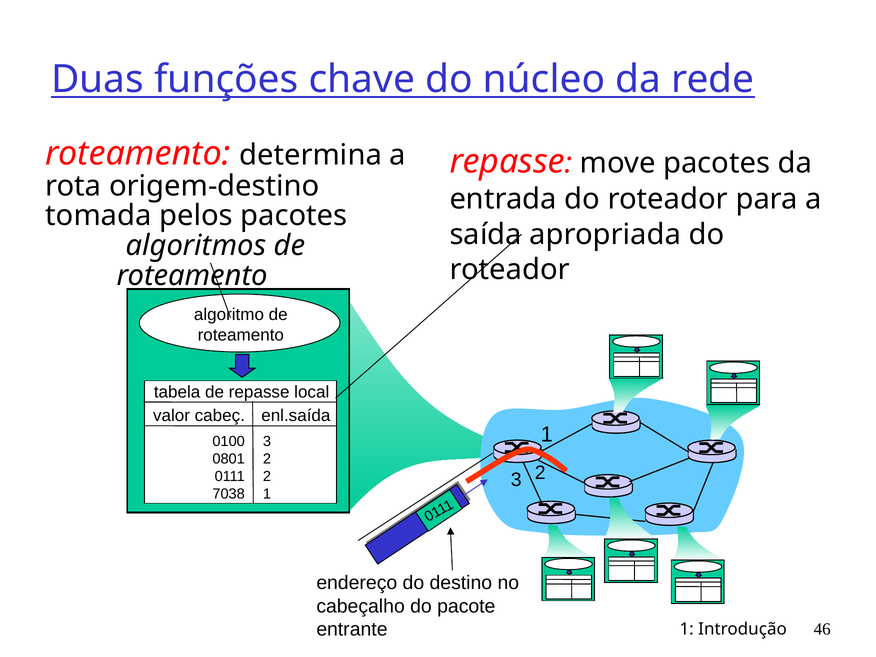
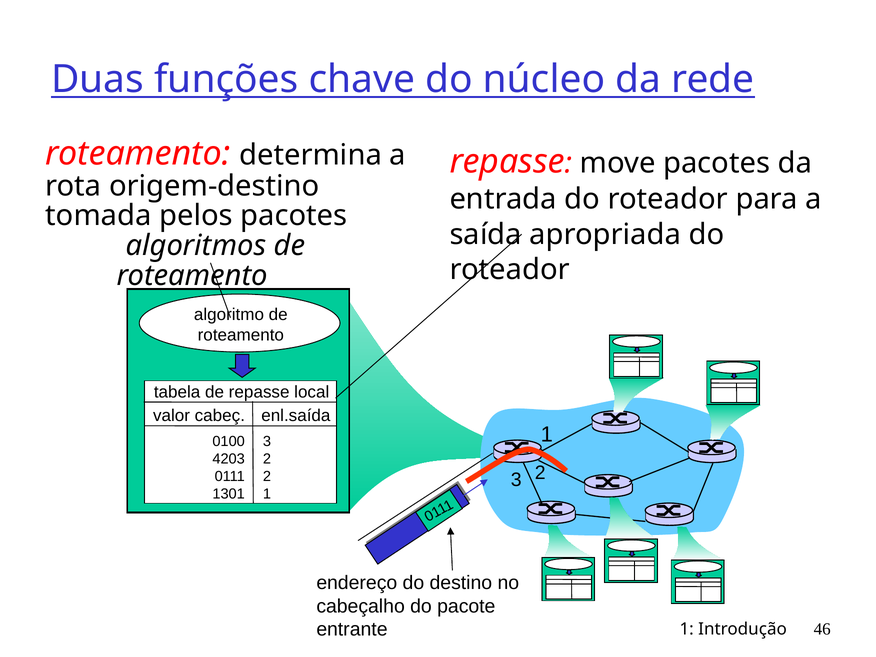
0801: 0801 -> 4203
7038: 7038 -> 1301
